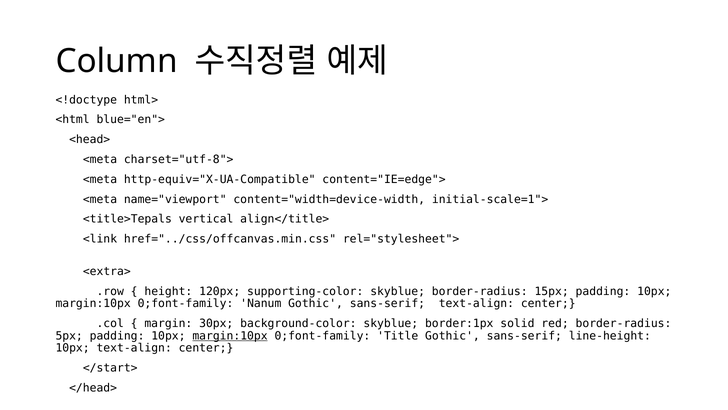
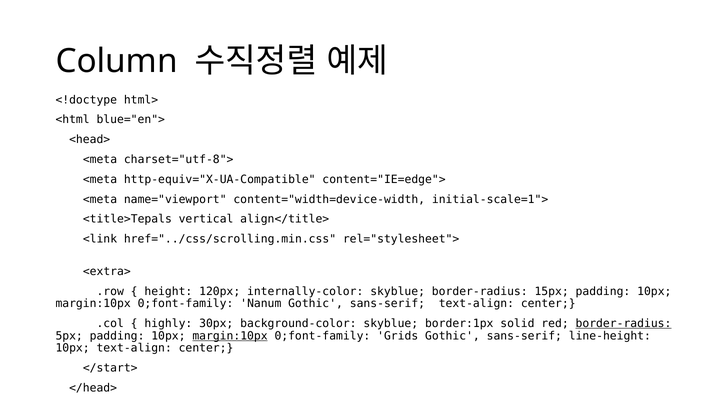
href="../css/offcanvas.min.css: href="../css/offcanvas.min.css -> href="../css/scrolling.min.css
supporting-color: supporting-color -> internally-color
margin: margin -> highly
border-radius at (624, 323) underline: none -> present
Title: Title -> Grids
